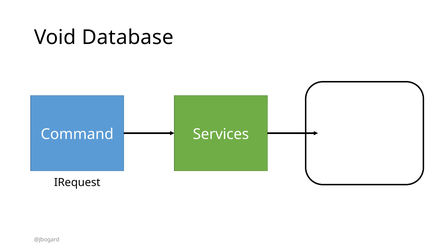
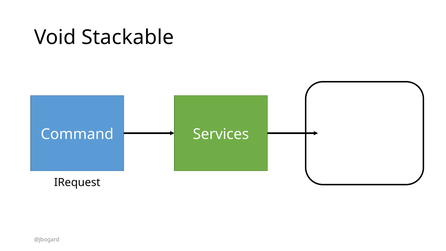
Database: Database -> Stackable
